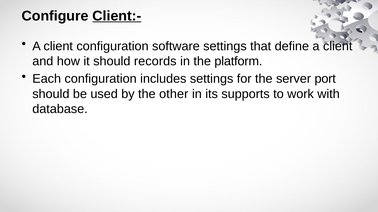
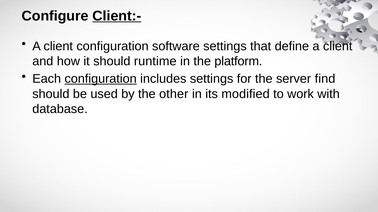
records: records -> runtime
configuration at (101, 79) underline: none -> present
port: port -> find
supports: supports -> modified
